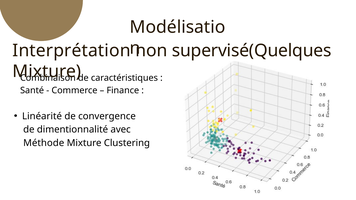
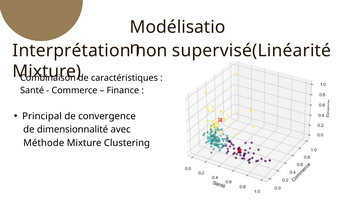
supervisé(Quelques: supervisé(Quelques -> supervisé(Linéarité
Linéarité: Linéarité -> Principal
dimentionnalité: dimentionnalité -> dimensionnalité
